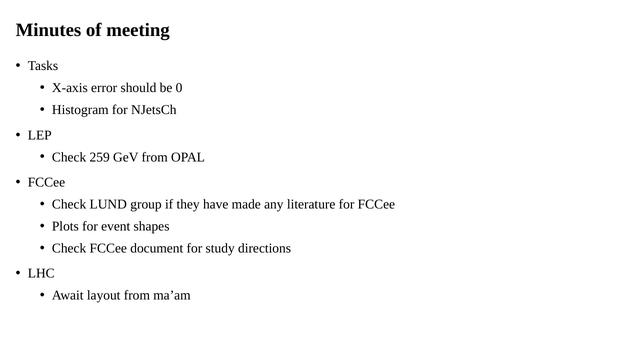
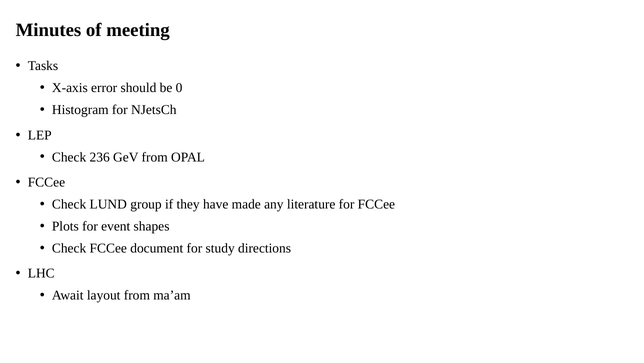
259: 259 -> 236
